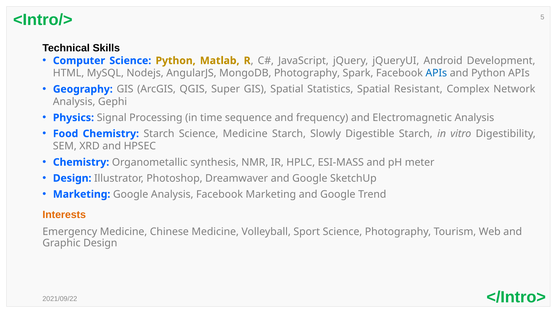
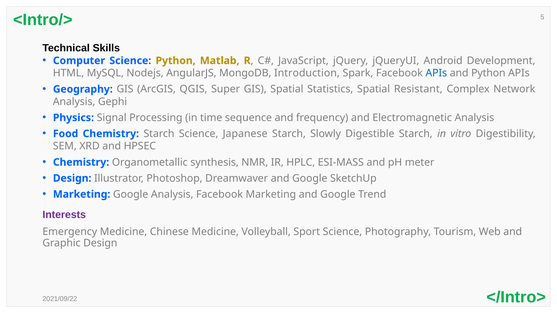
MongoDB Photography: Photography -> Introduction
Science Medicine: Medicine -> Japanese
Interests colour: orange -> purple
